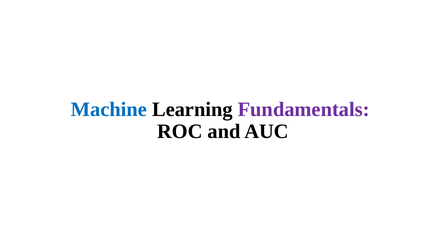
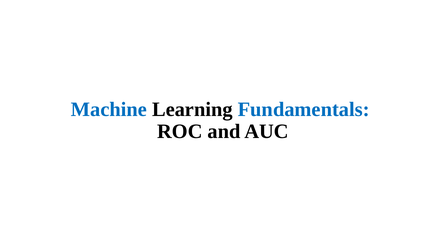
Fundamentals colour: purple -> blue
